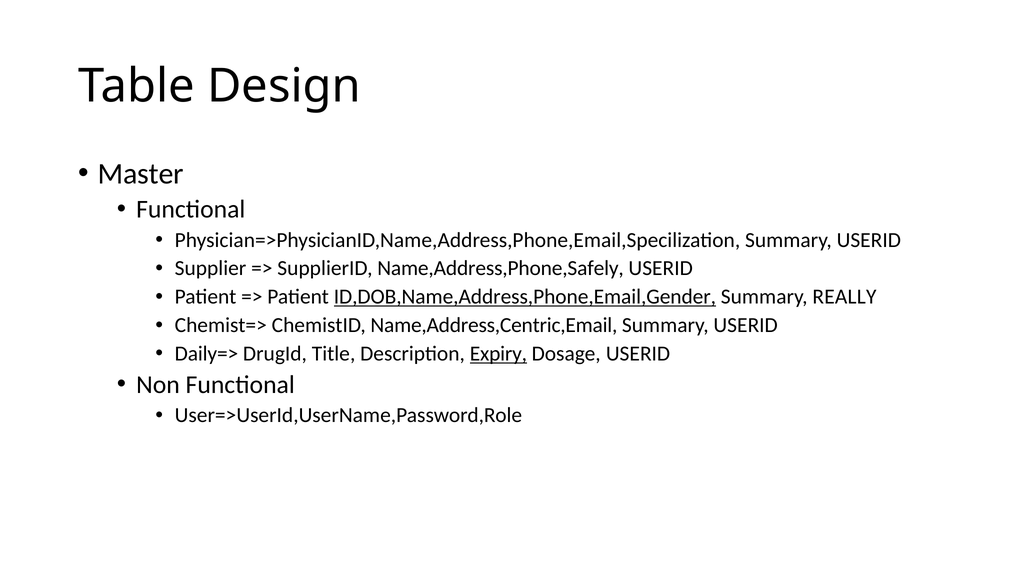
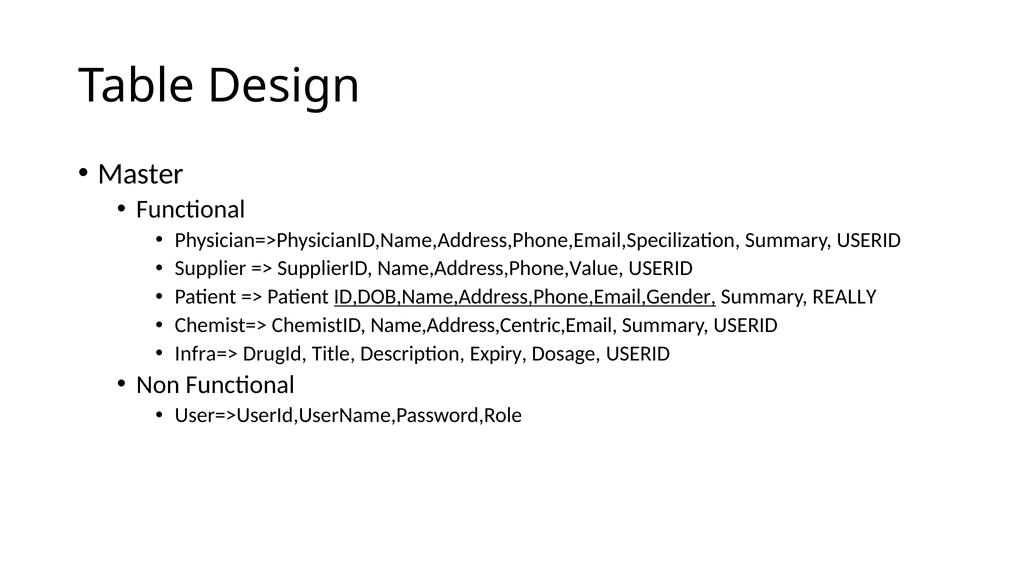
Name,Address,Phone,Safely: Name,Address,Phone,Safely -> Name,Address,Phone,Value
Daily=>: Daily=> -> Infra=>
Expiry underline: present -> none
